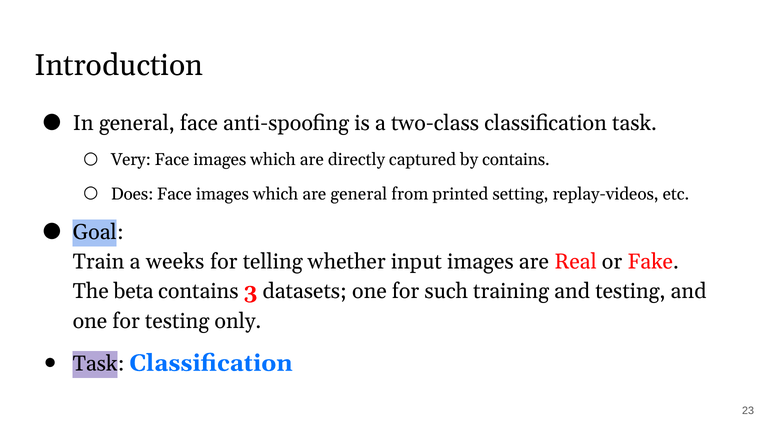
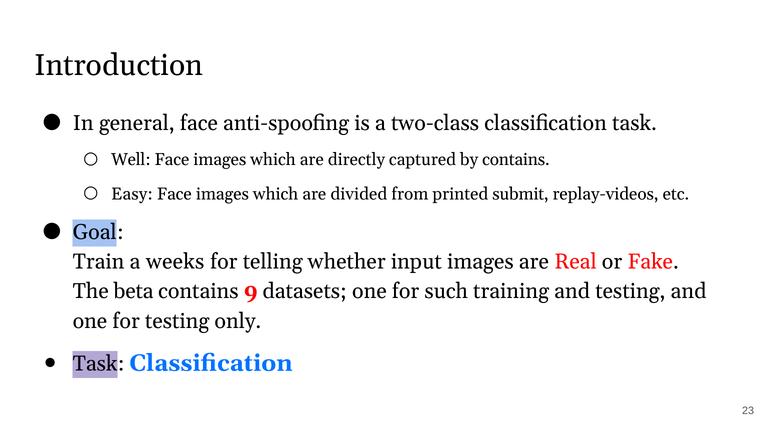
Very: Very -> Well
Does: Does -> Easy
are general: general -> divided
setting: setting -> submit
3: 3 -> 9
